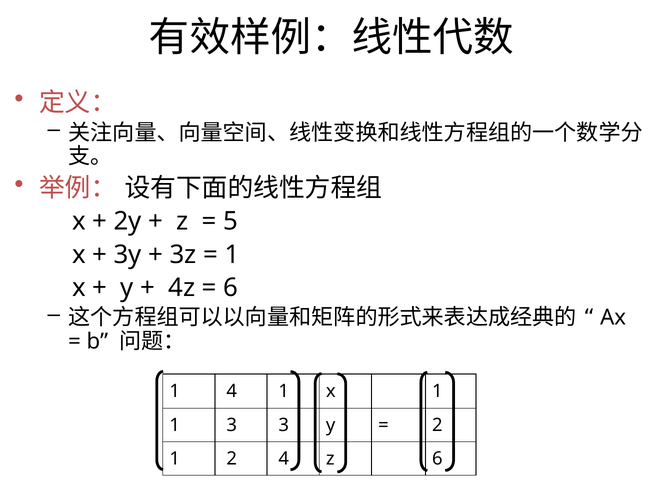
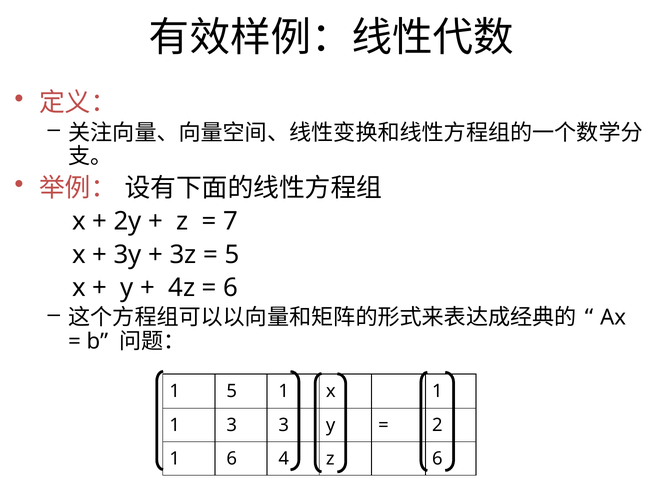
5: 5 -> 7
1 at (232, 255): 1 -> 5
1 4: 4 -> 5
1 2: 2 -> 6
